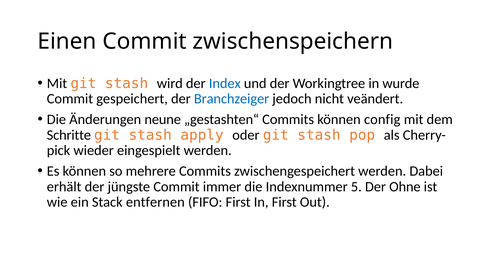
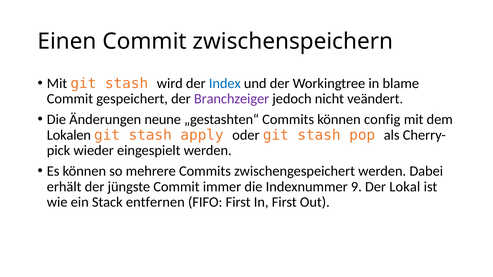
wurde: wurde -> blame
Branchzeiger colour: blue -> purple
Schritte: Schritte -> Lokalen
5: 5 -> 9
Ohne: Ohne -> Lokal
